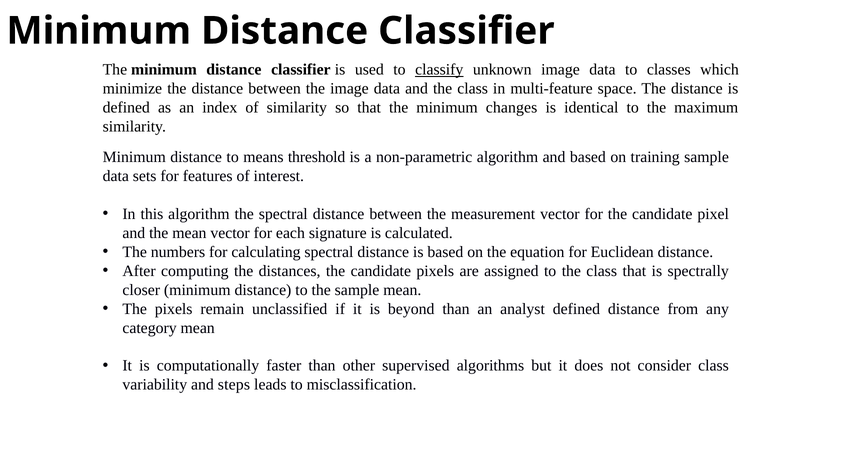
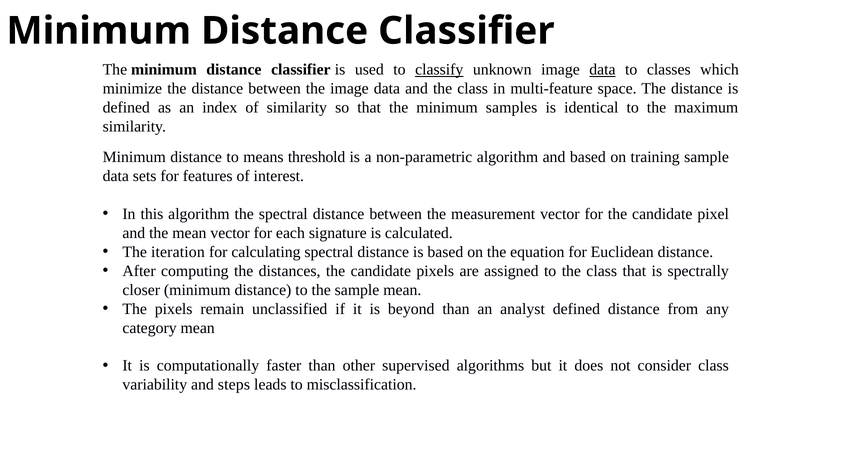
data at (602, 70) underline: none -> present
changes: changes -> samples
numbers: numbers -> iteration
